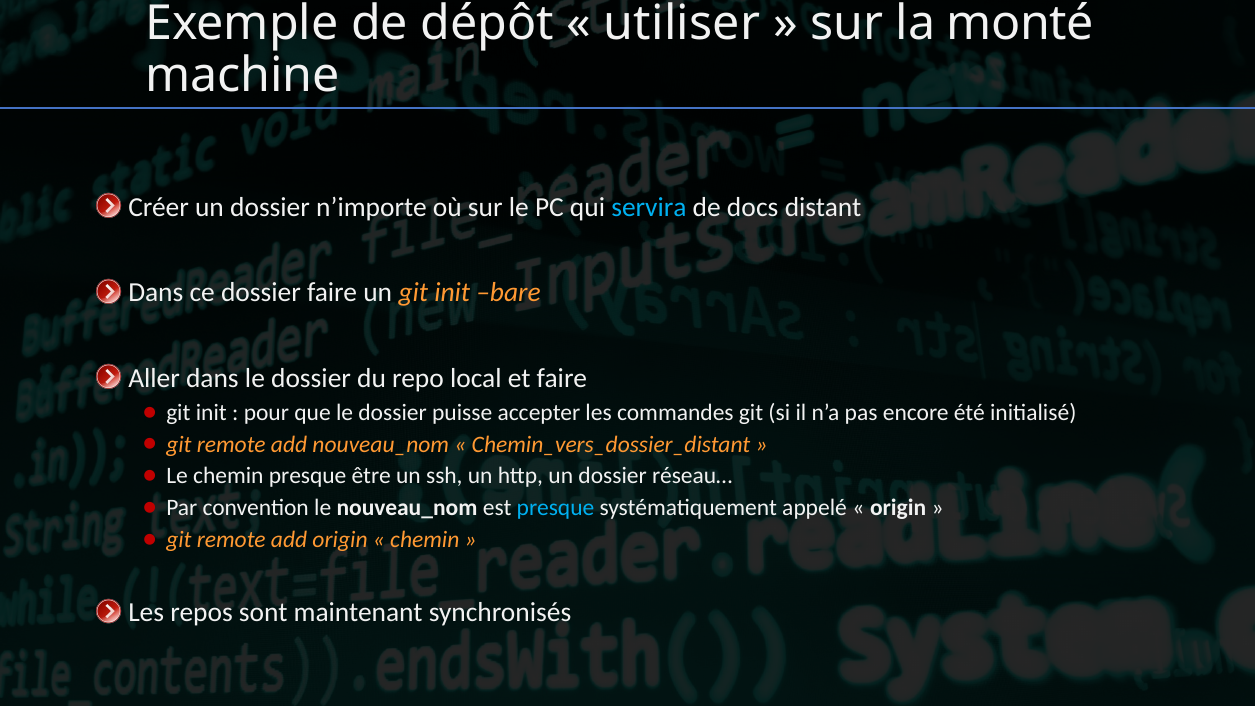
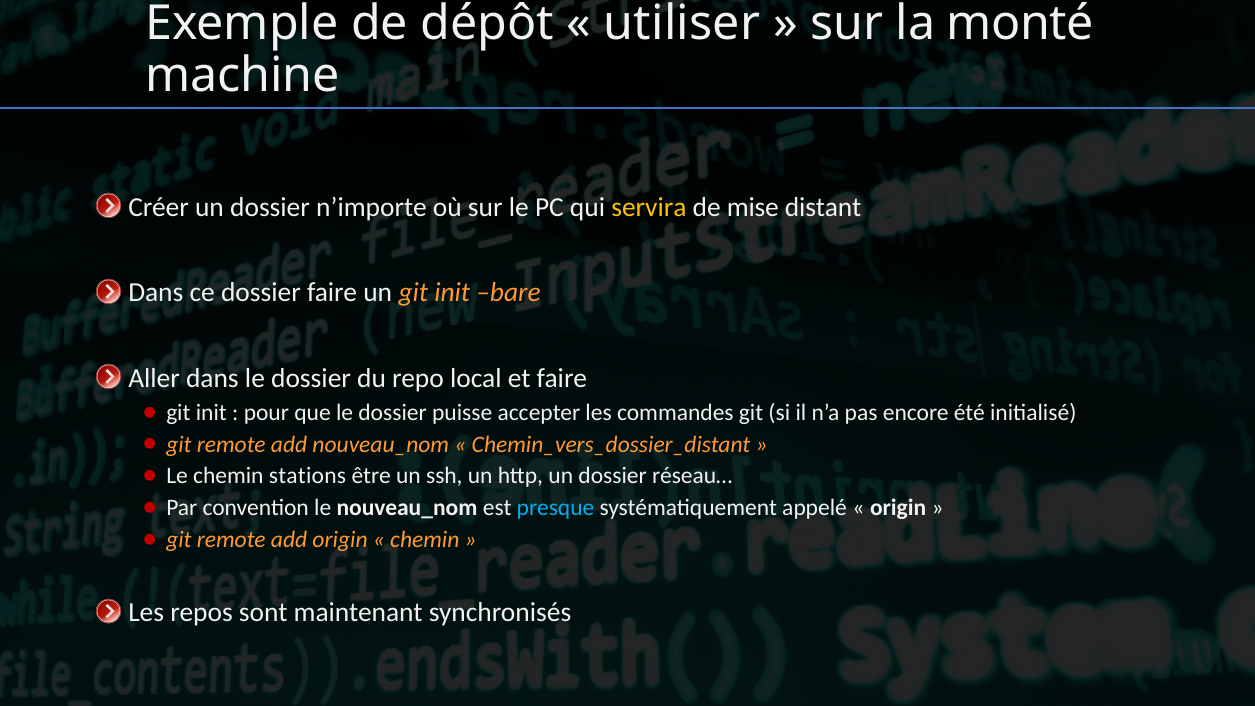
servira colour: light blue -> yellow
docs: docs -> mise
chemin presque: presque -> stations
